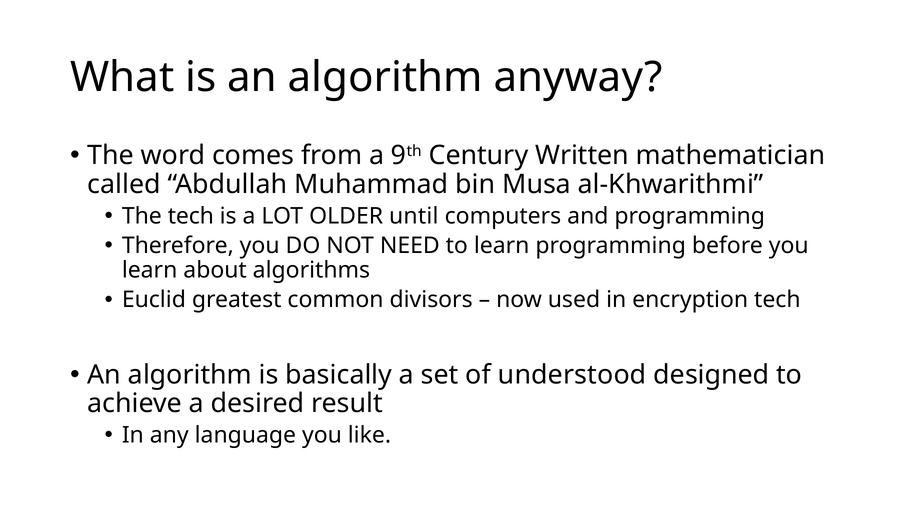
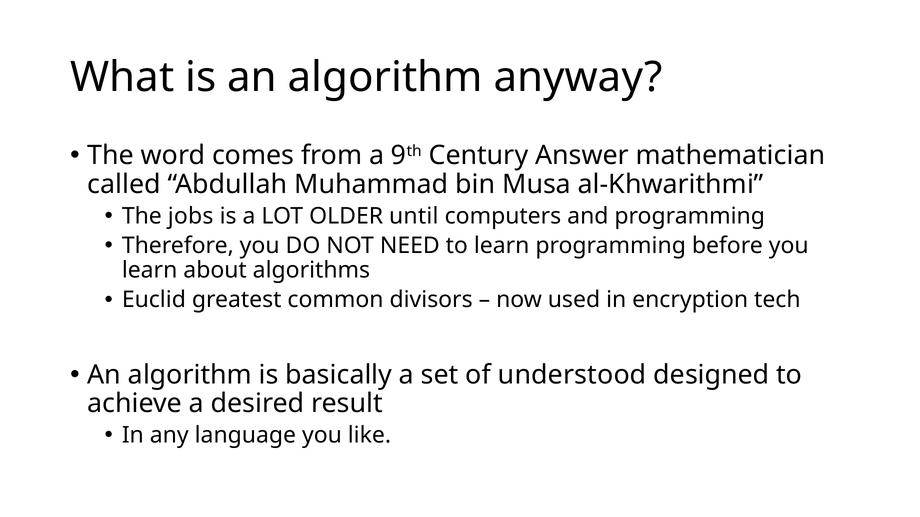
Written: Written -> Answer
The tech: tech -> jobs
